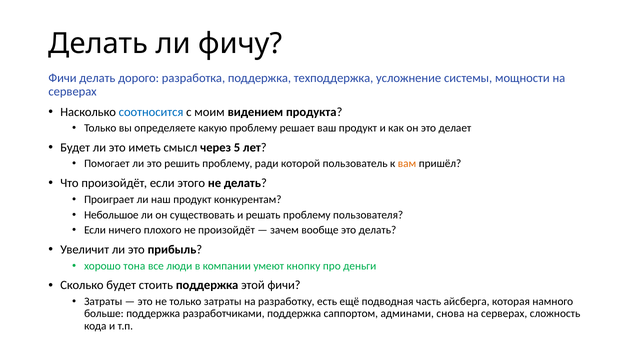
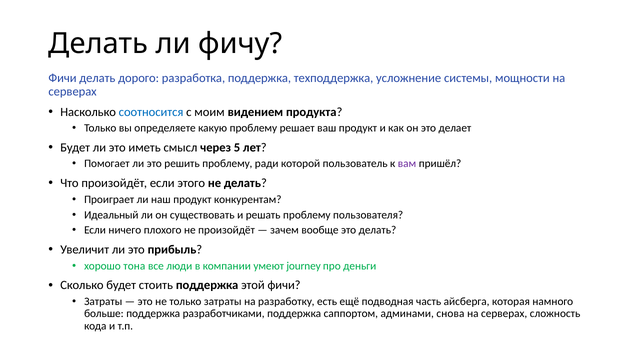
вам colour: orange -> purple
Небольшое: Небольшое -> Идеальный
кнопку: кнопку -> journey
